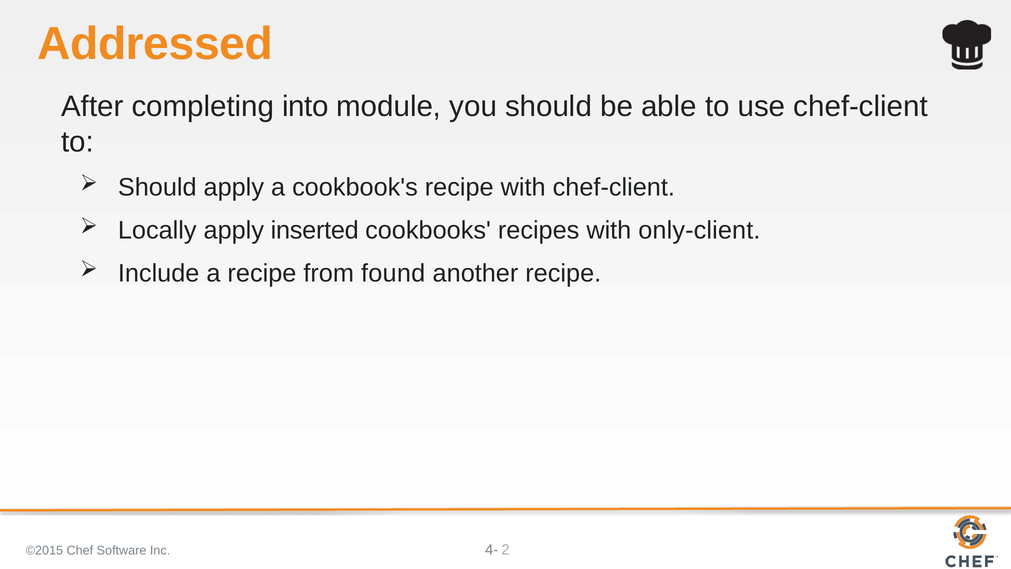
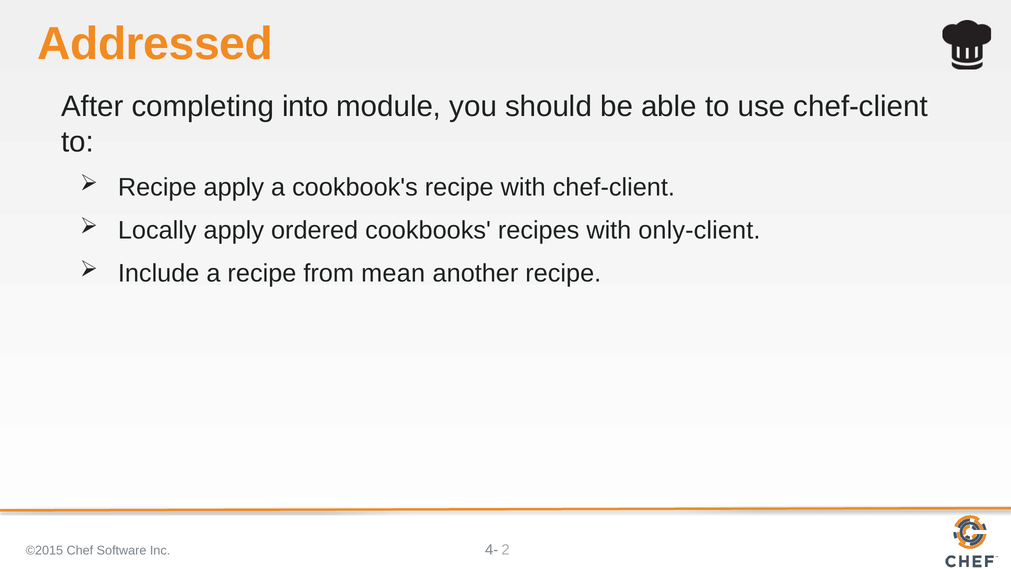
Should at (157, 187): Should -> Recipe
inserted: inserted -> ordered
found: found -> mean
